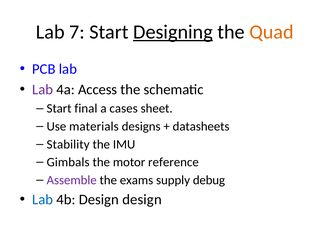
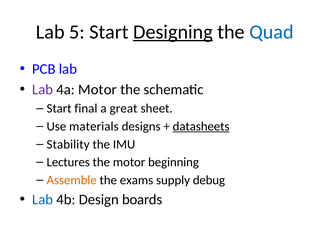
7: 7 -> 5
Quad colour: orange -> blue
4a Access: Access -> Motor
cases: cases -> great
datasheets underline: none -> present
Gimbals: Gimbals -> Lectures
reference: reference -> beginning
Assemble colour: purple -> orange
Design design: design -> boards
